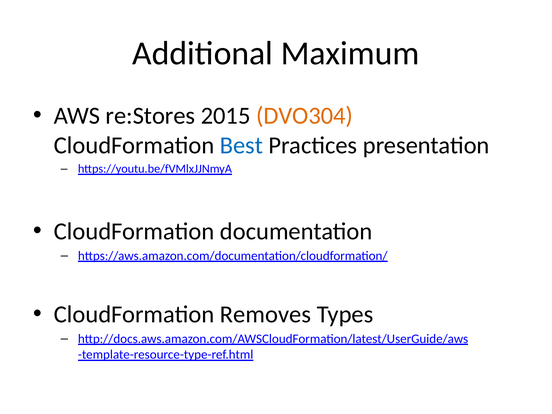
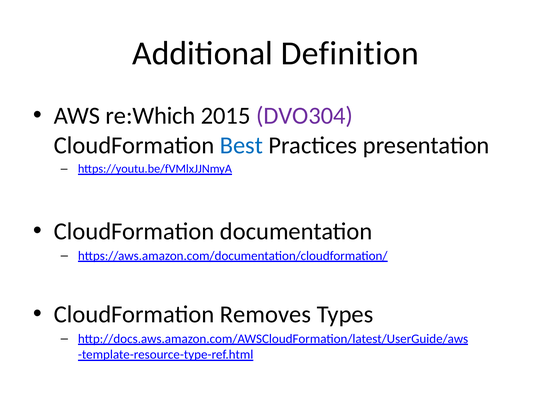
Maximum: Maximum -> Definition
re:Stores: re:Stores -> re:Which
DVO304 colour: orange -> purple
